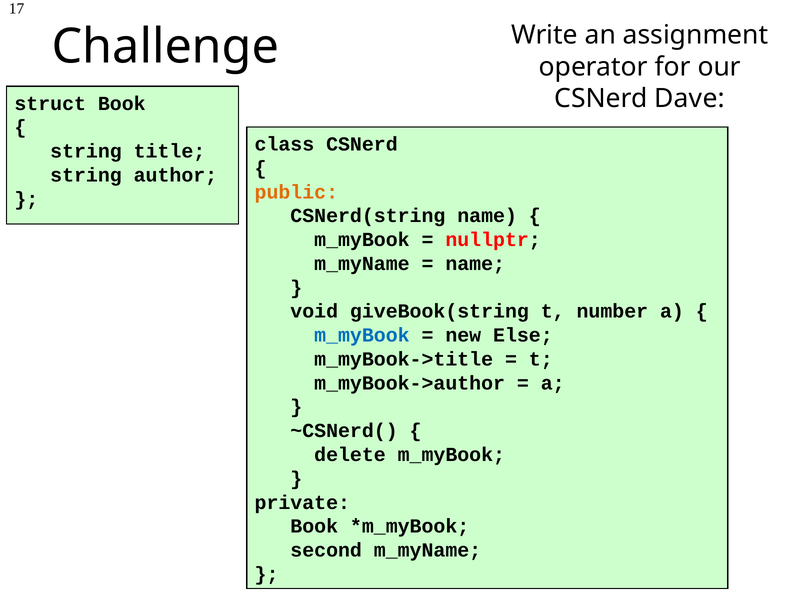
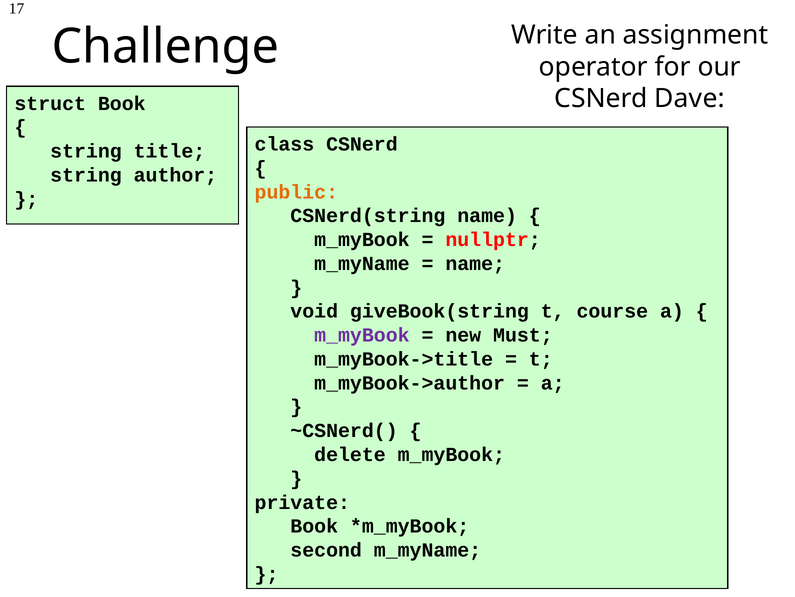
number: number -> course
m_myBook at (362, 335) colour: blue -> purple
Else: Else -> Must
